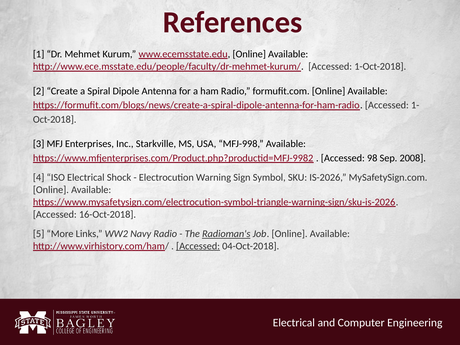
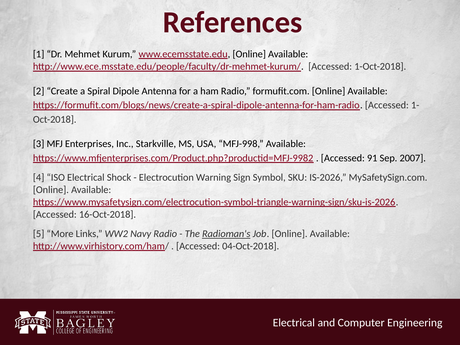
98: 98 -> 91
2008: 2008 -> 2007
Accessed at (198, 246) underline: present -> none
